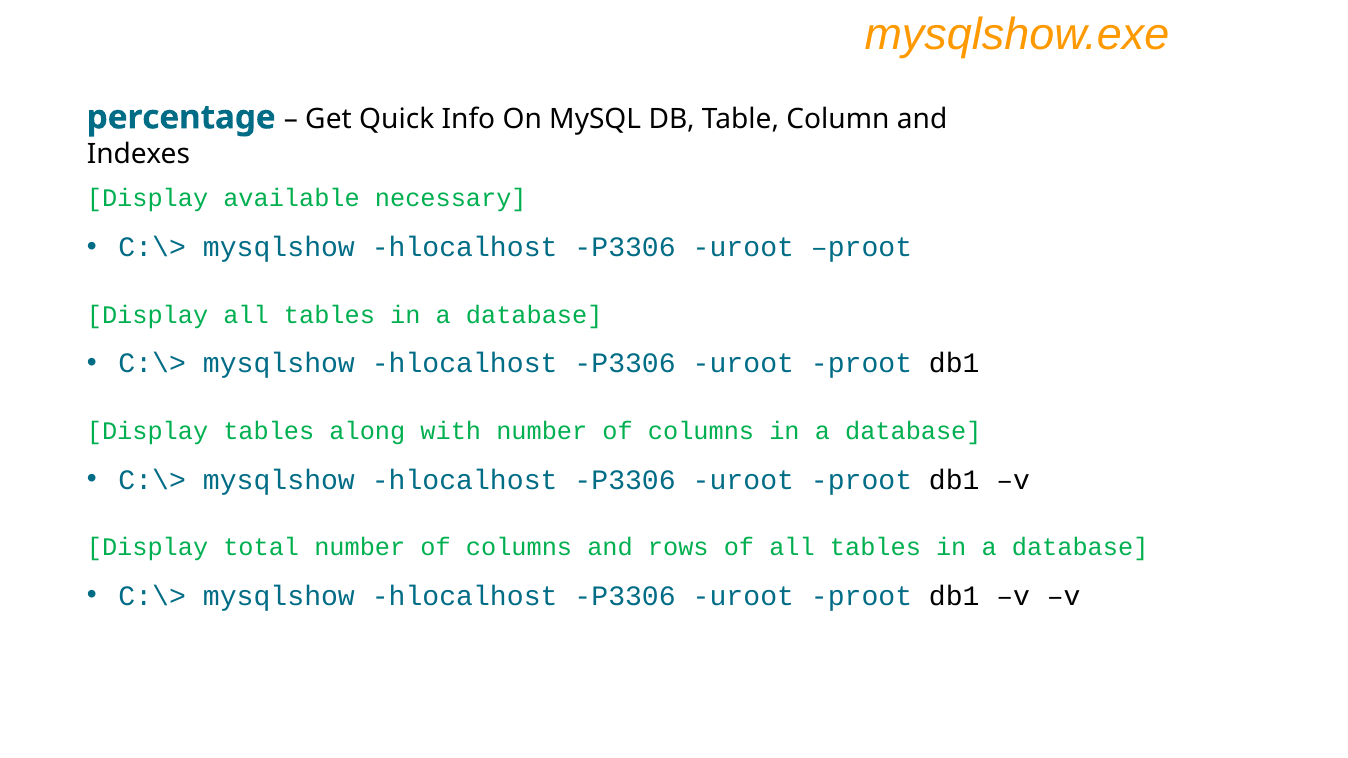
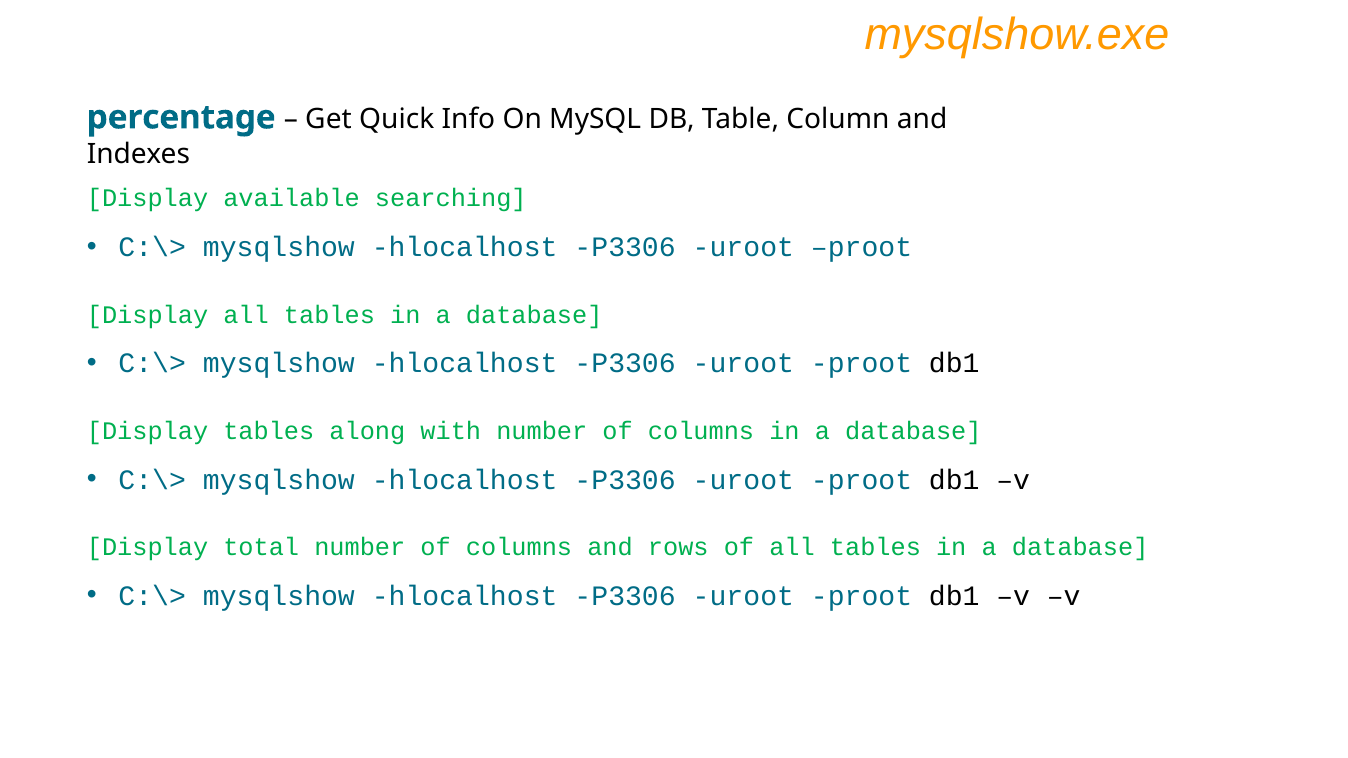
necessary: necessary -> searching
